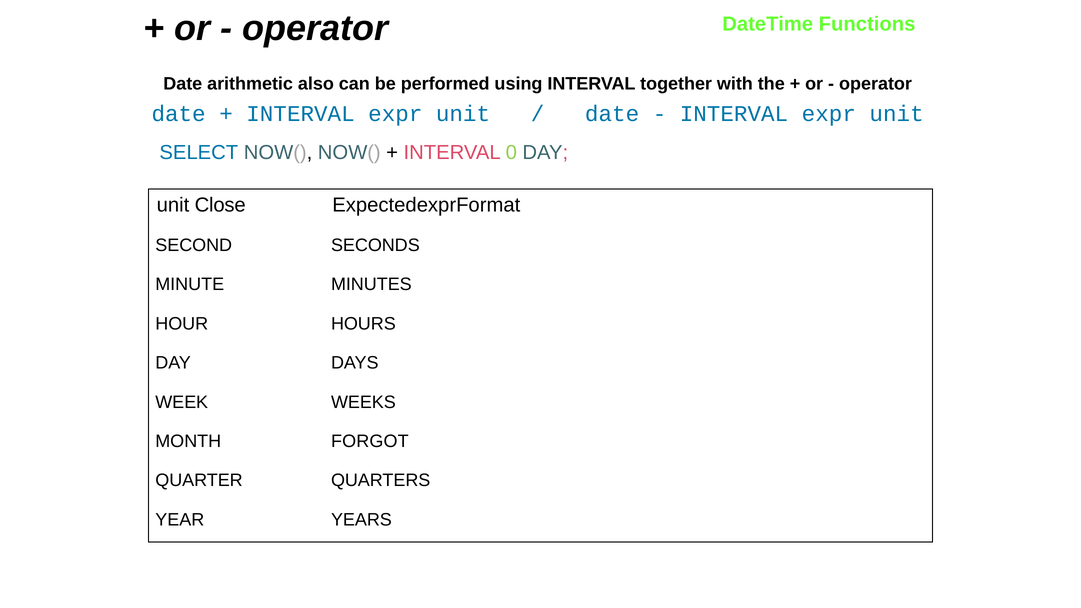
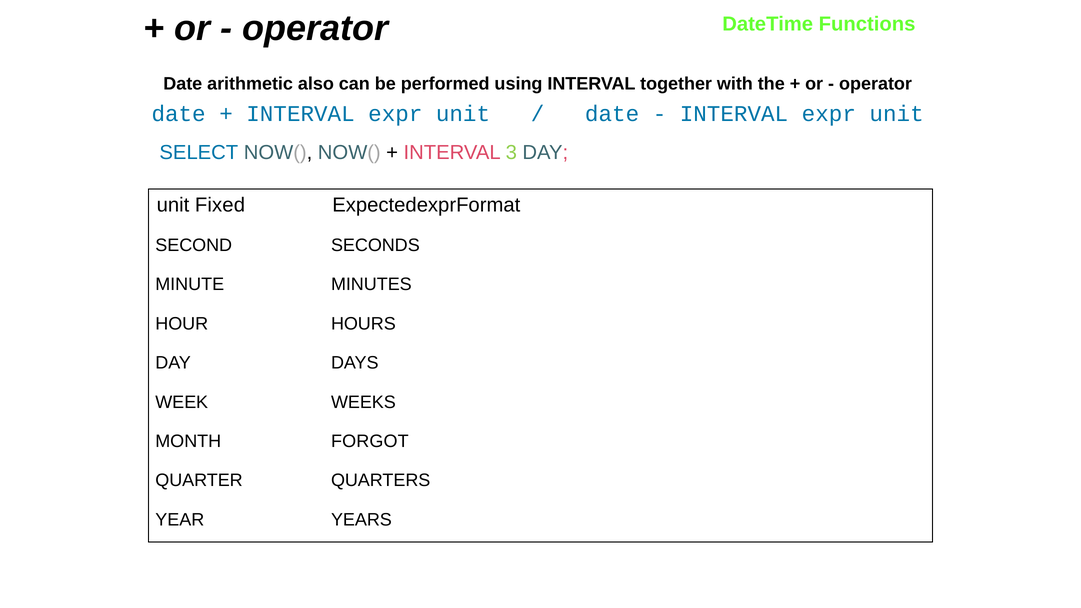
0: 0 -> 3
Close: Close -> Fixed
